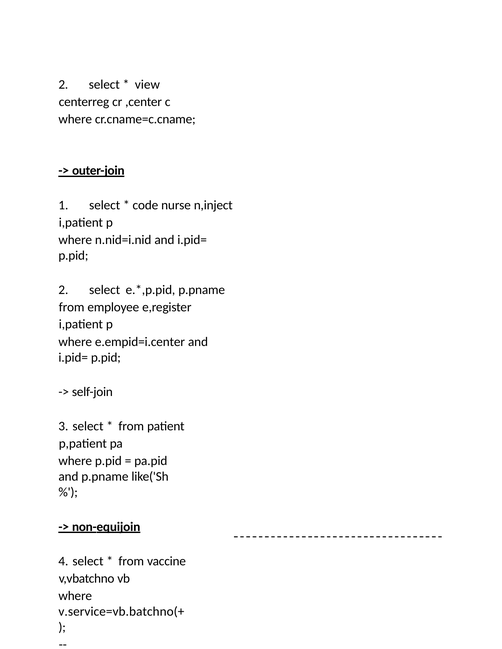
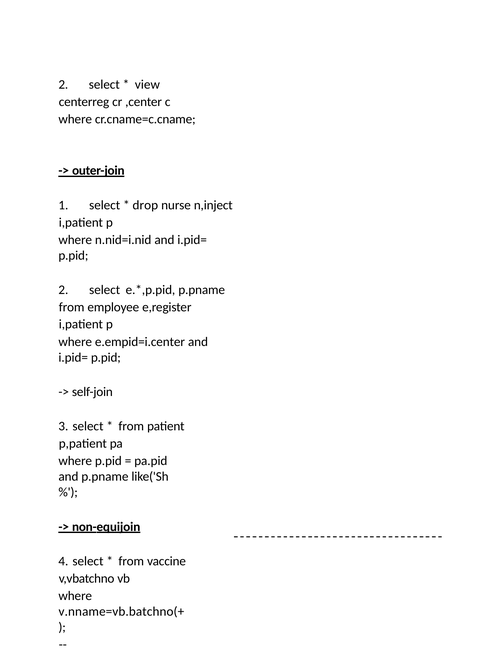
code: code -> drop
v.service=vb.batchno(+: v.service=vb.batchno(+ -> v.nname=vb.batchno(+
